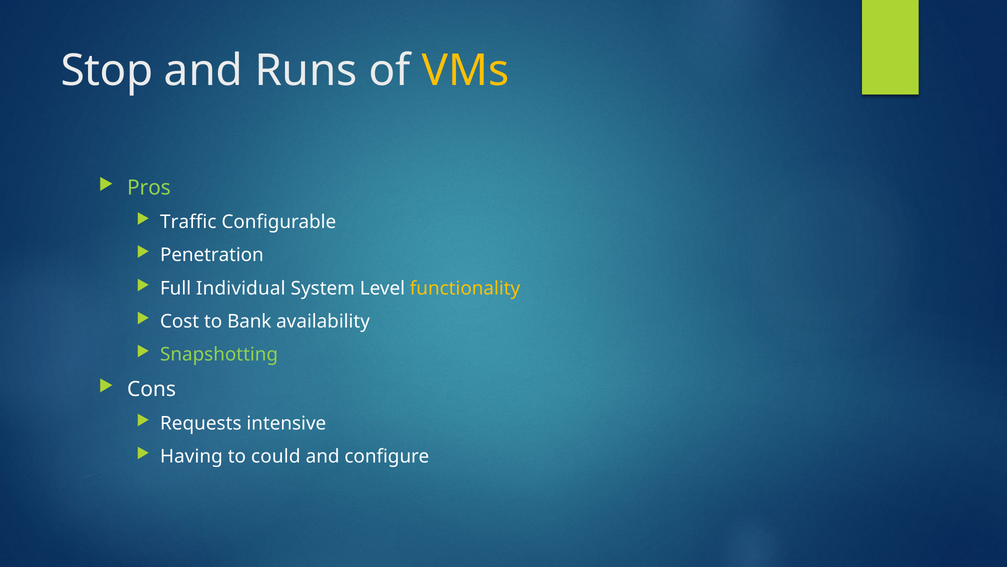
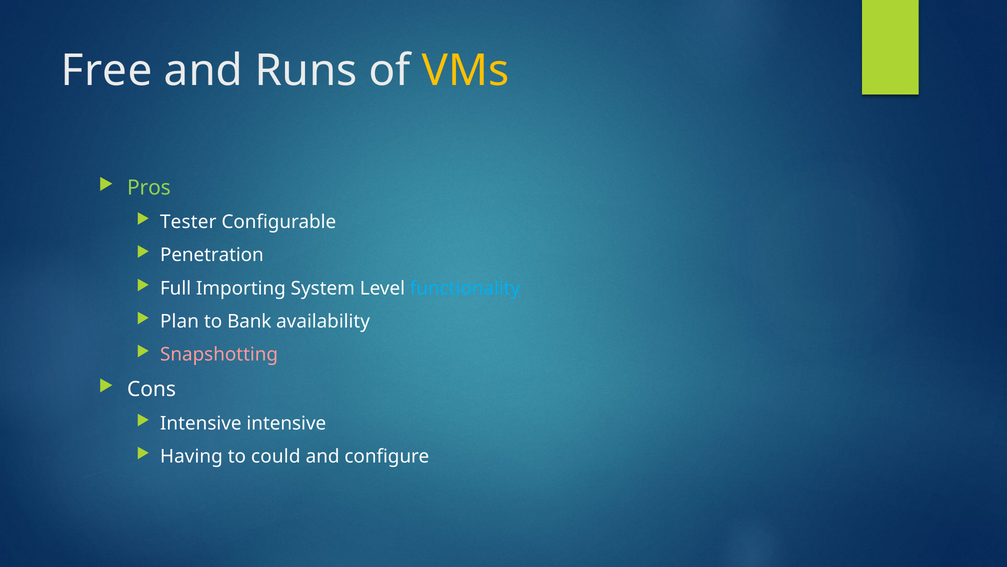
Stop: Stop -> Free
Traffic: Traffic -> Tester
Individual: Individual -> Importing
functionality colour: yellow -> light blue
Cost: Cost -> Plan
Snapshotting colour: light green -> pink
Requests at (201, 423): Requests -> Intensive
